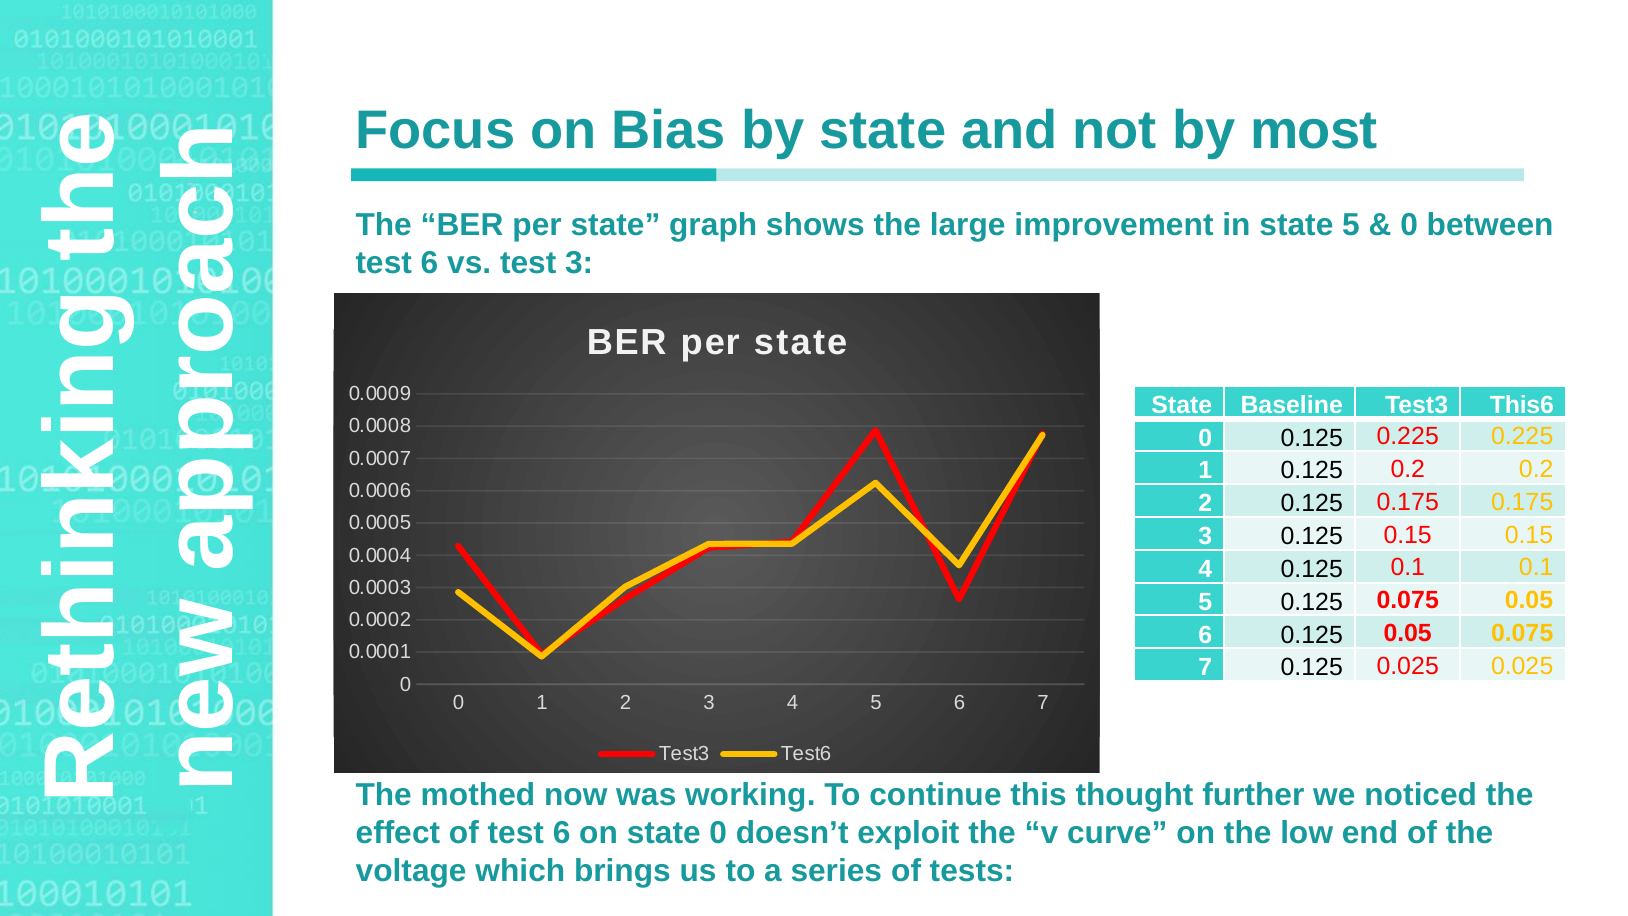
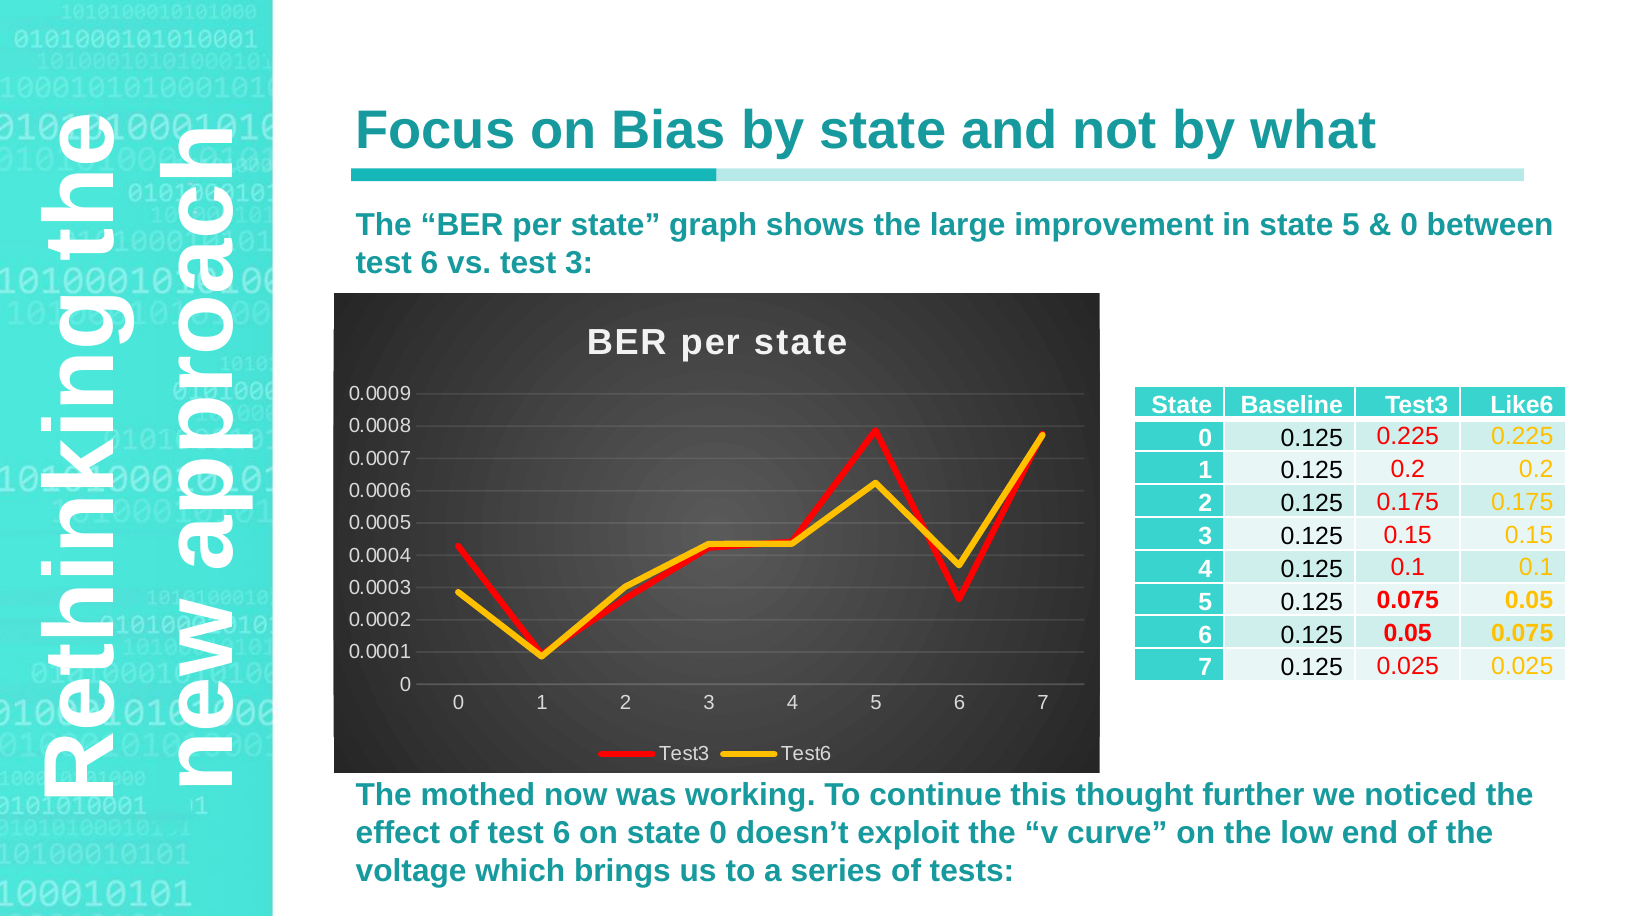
most: most -> what
This6: This6 -> Like6
